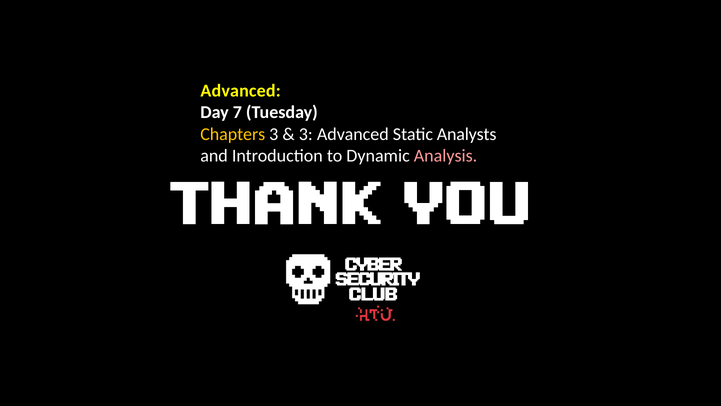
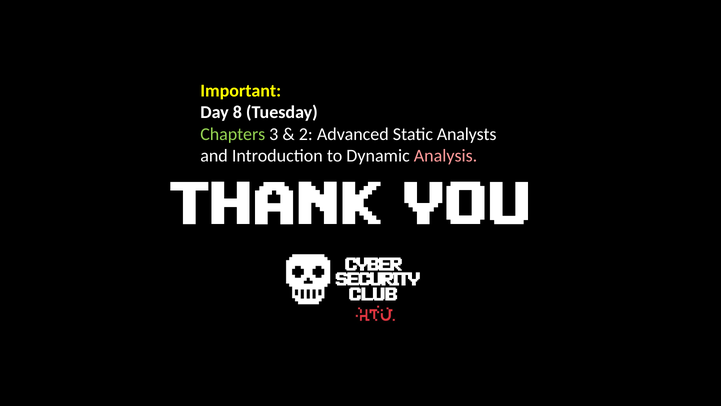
Advanced at (241, 91): Advanced -> Important
7: 7 -> 8
Chapters colour: yellow -> light green
3 at (306, 134): 3 -> 2
